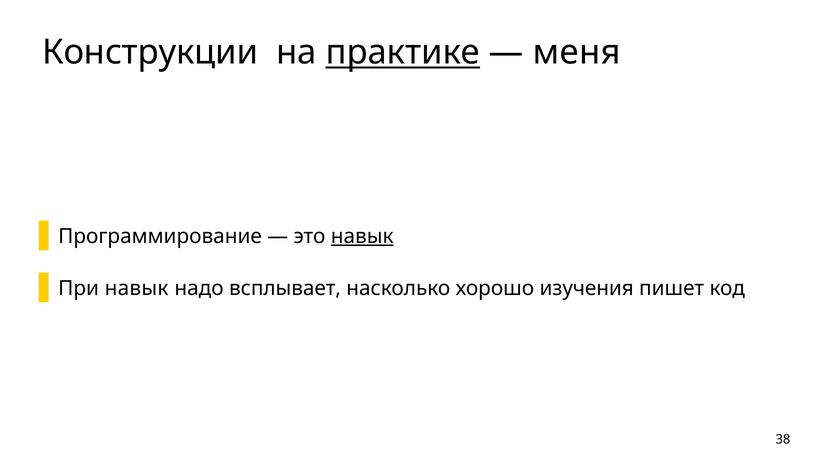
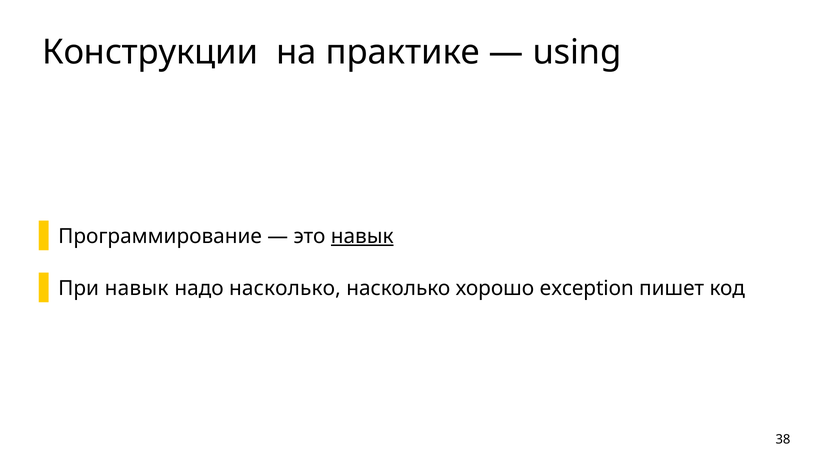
практике underline: present -> none
меня: меня -> using
надо всплывает: всплывает -> насколько
изучения: изучения -> exception
